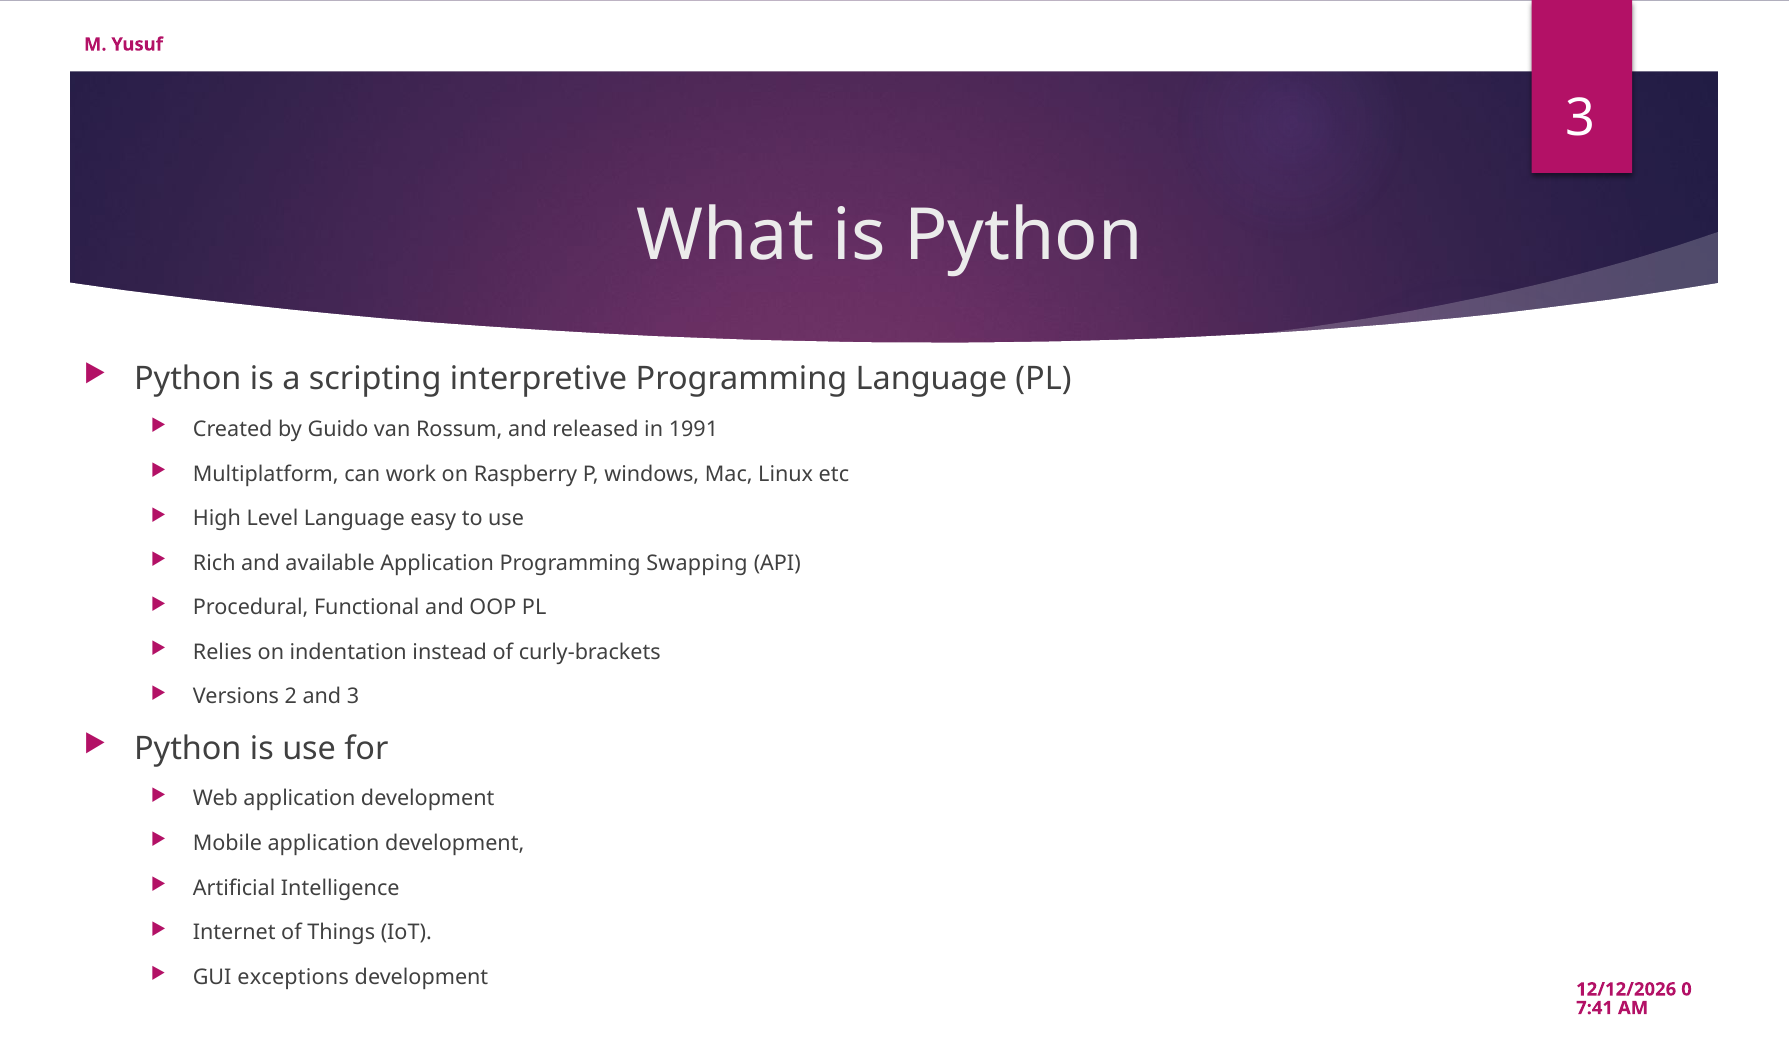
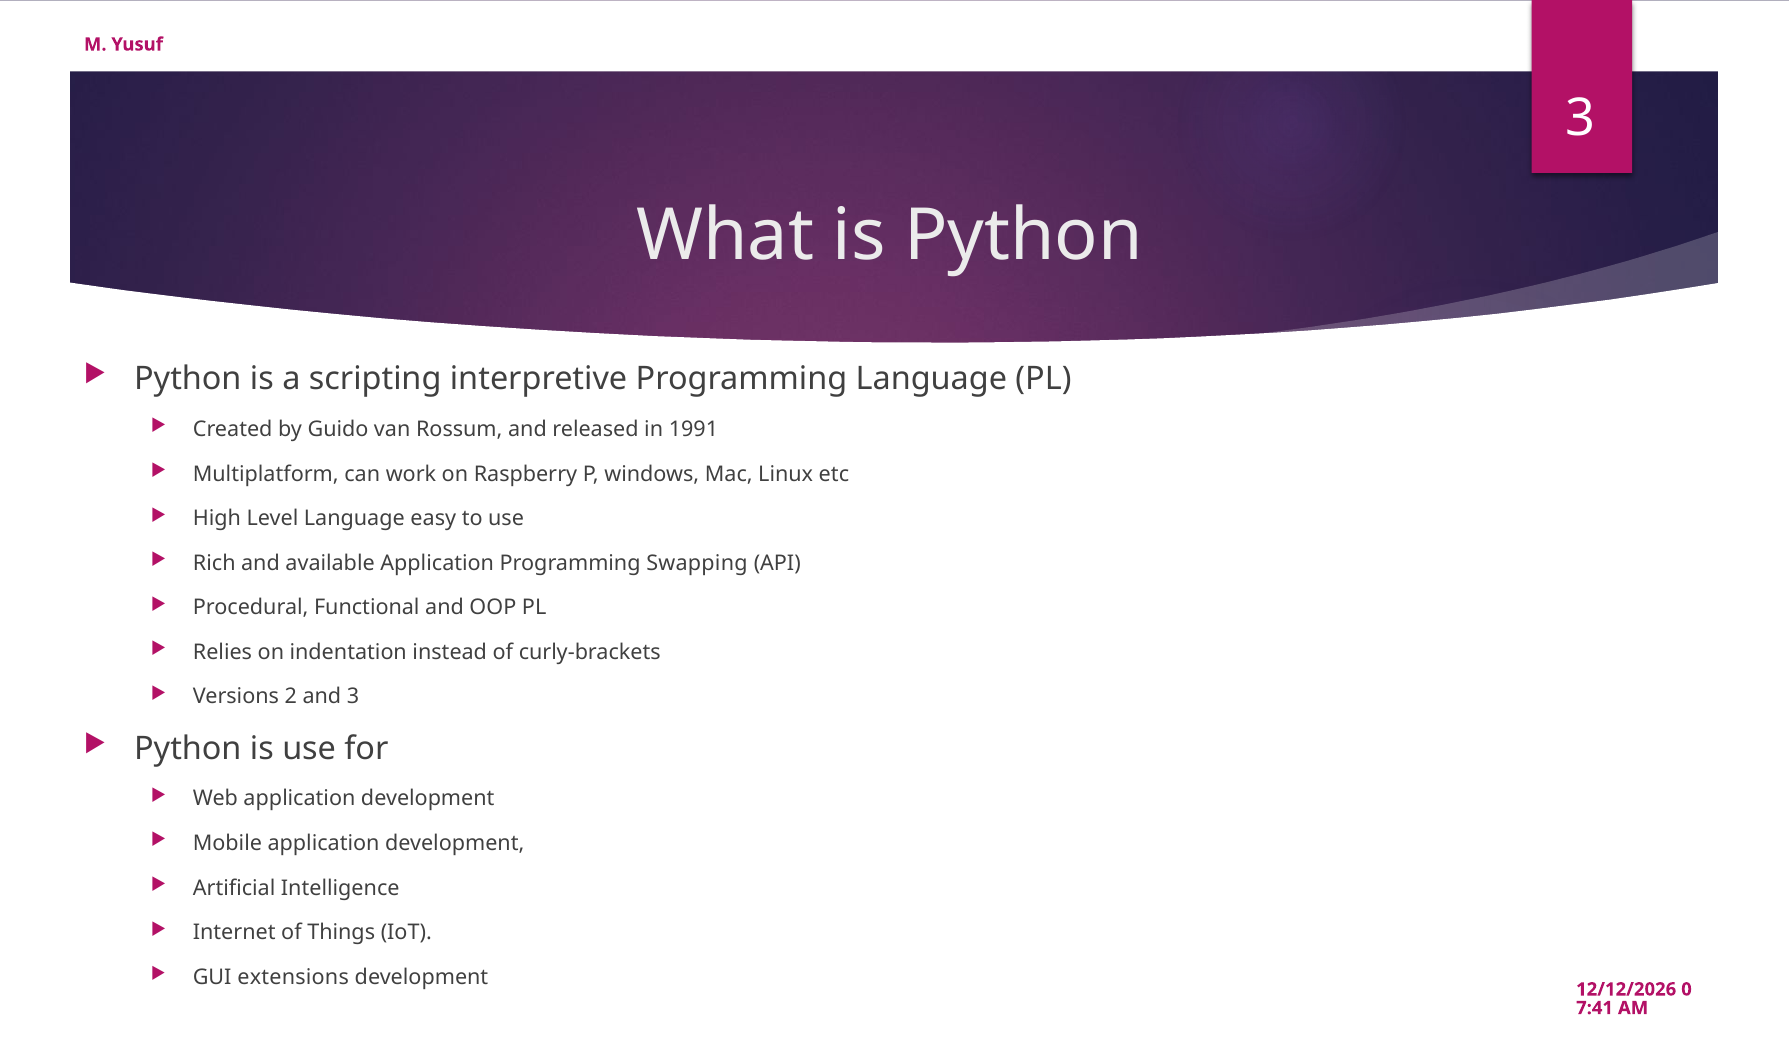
exceptions: exceptions -> extensions
